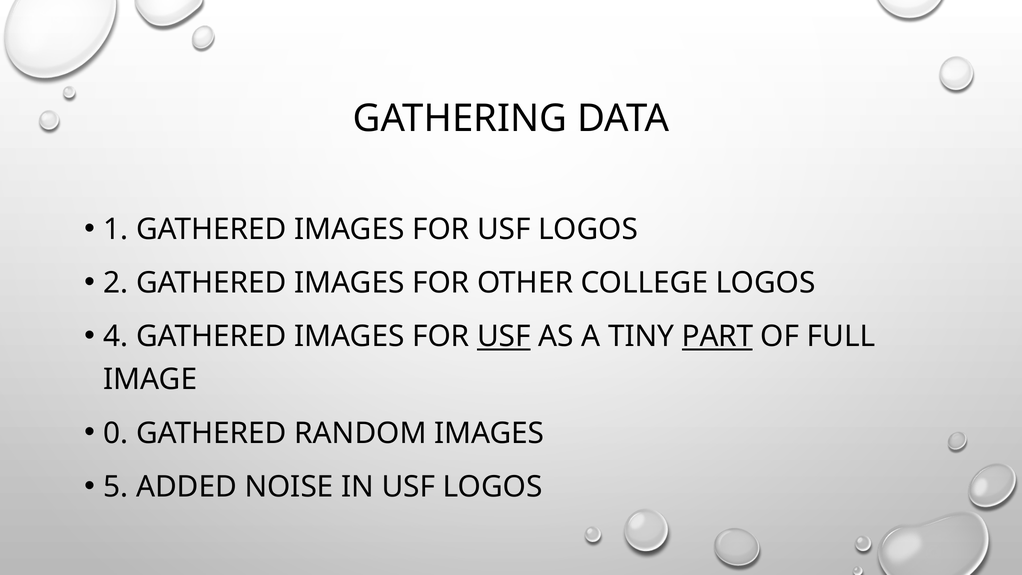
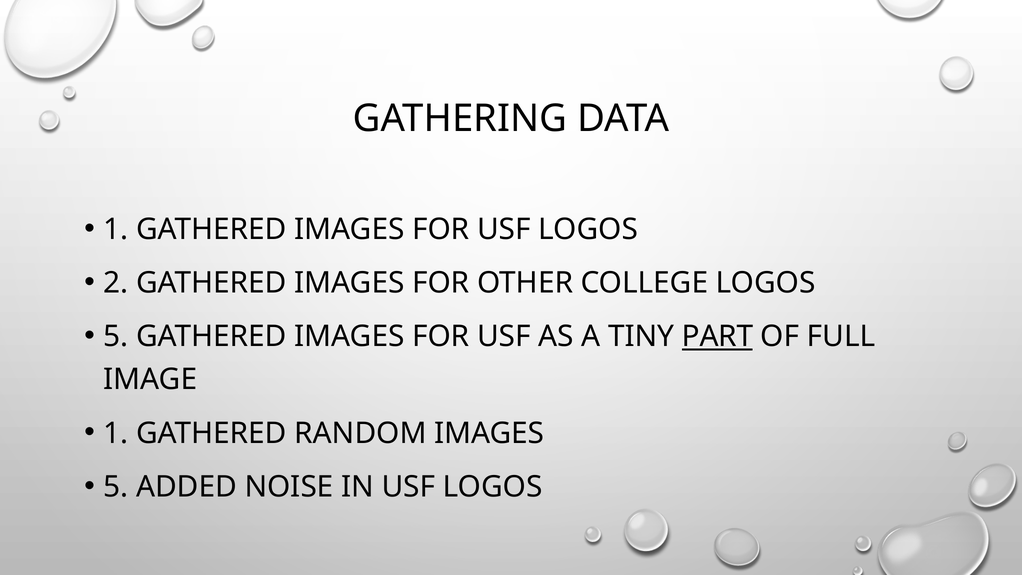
4 at (116, 337): 4 -> 5
USF at (504, 337) underline: present -> none
0 at (116, 433): 0 -> 1
